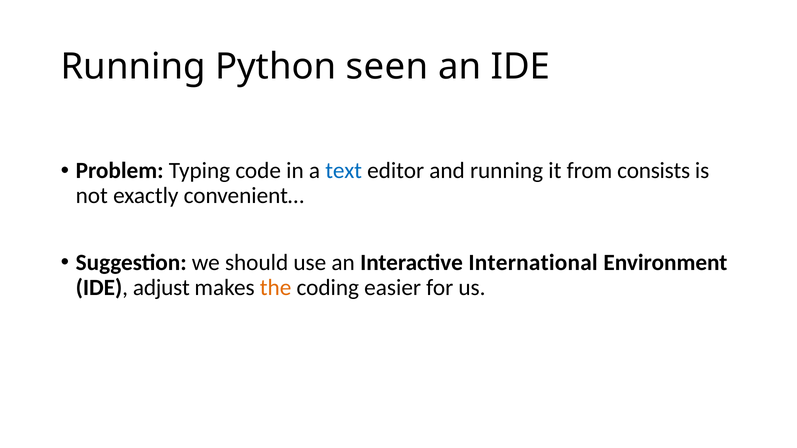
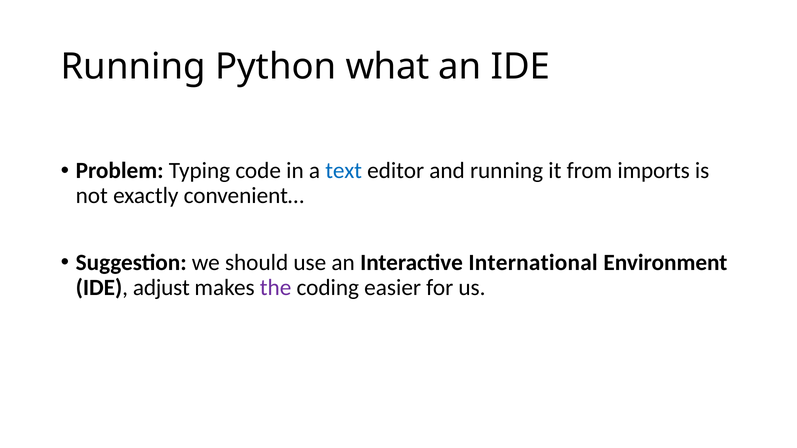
seen: seen -> what
consists: consists -> imports
the colour: orange -> purple
